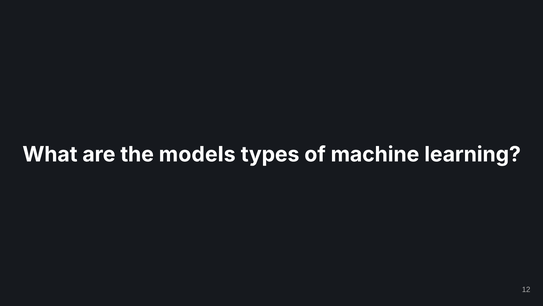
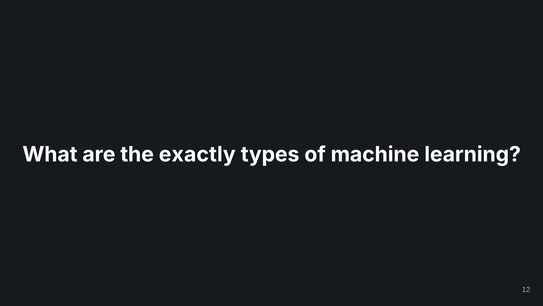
models: models -> exactly
